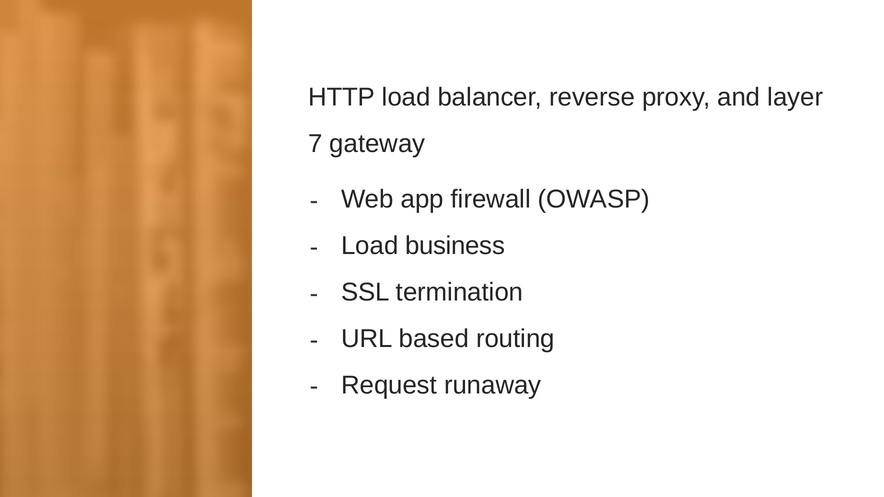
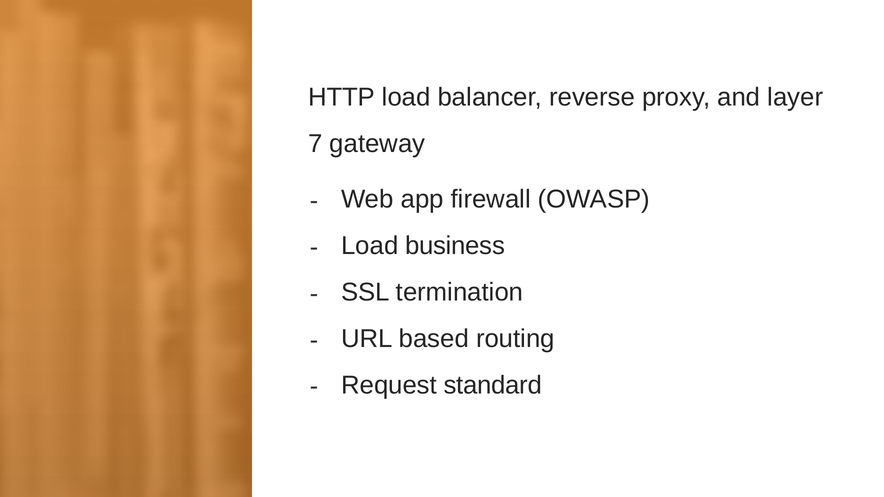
runaway: runaway -> standard
